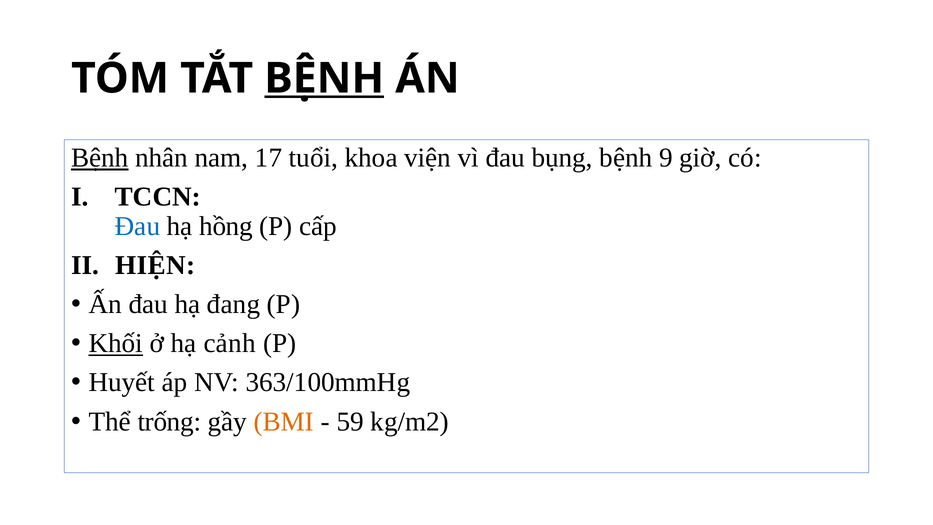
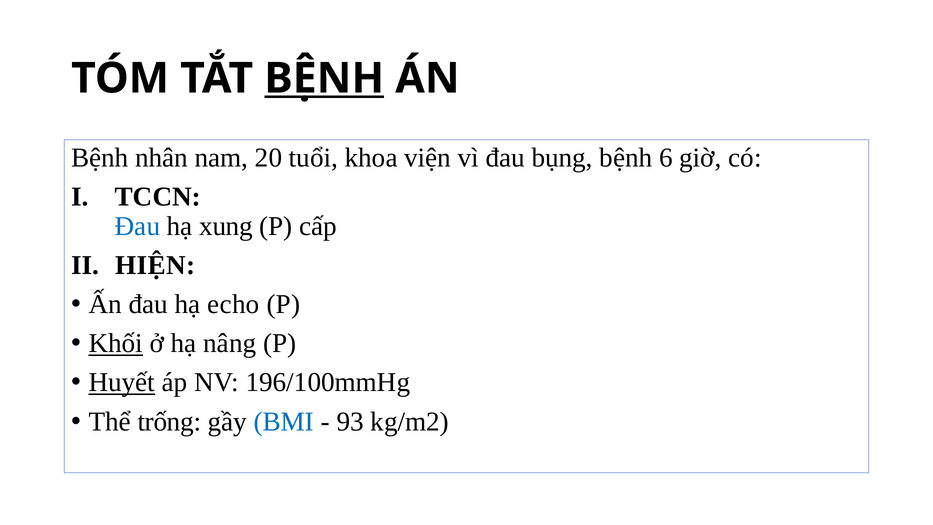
Bệnh at (100, 158) underline: present -> none
17: 17 -> 20
9: 9 -> 6
hồng: hồng -> xung
đang: đang -> echo
cảnh: cảnh -> nâng
Huyết underline: none -> present
363/100mmHg: 363/100mmHg -> 196/100mmHg
BMI colour: orange -> blue
59: 59 -> 93
